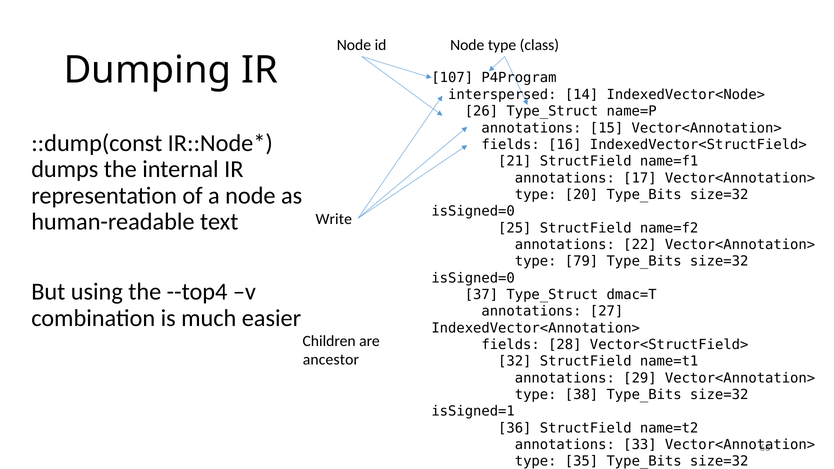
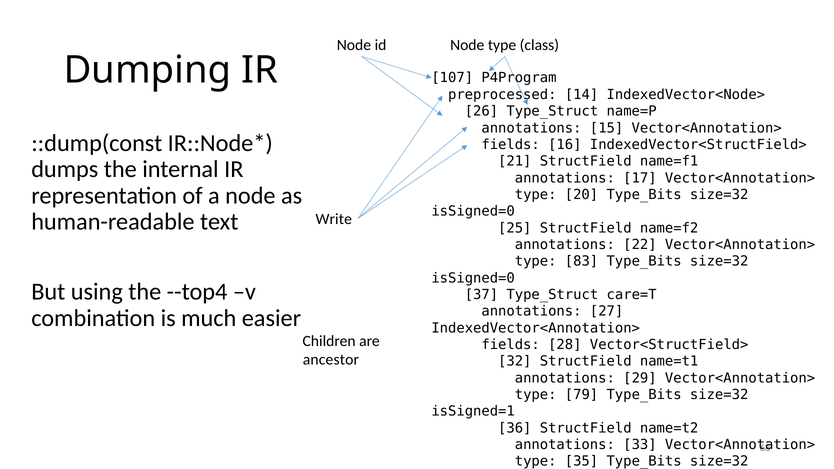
interspersed: interspersed -> preprocessed
79: 79 -> 83
dmac=T: dmac=T -> care=T
38: 38 -> 79
